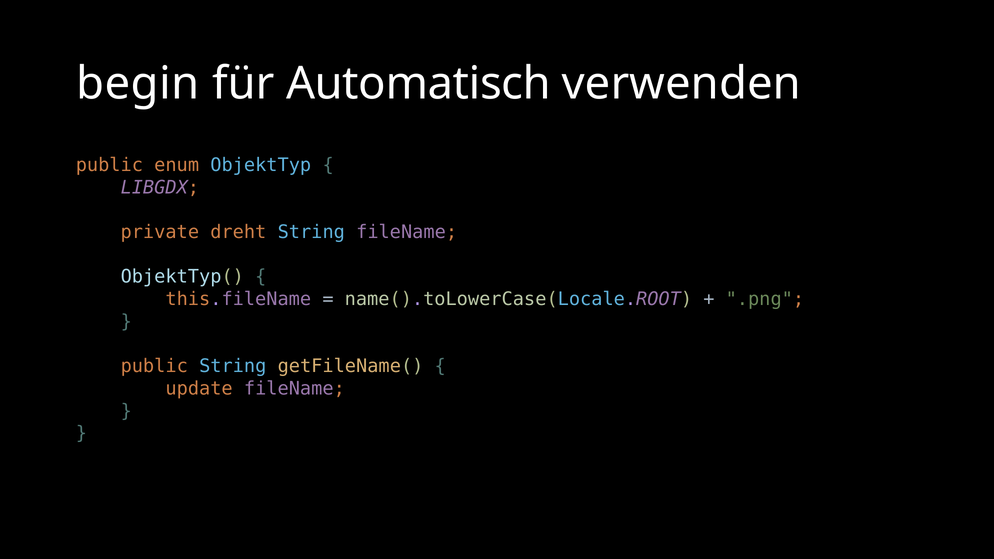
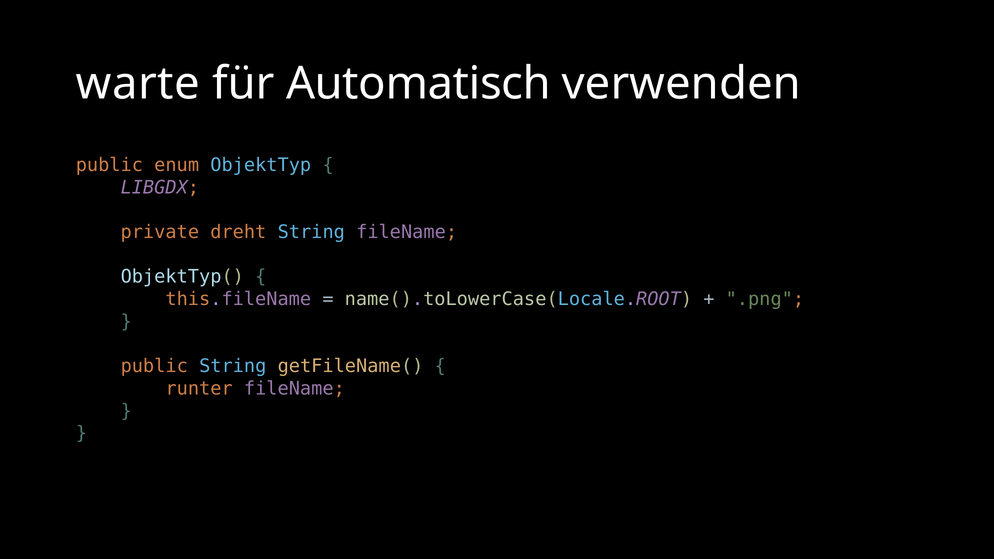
begin: begin -> warte
update: update -> runter
